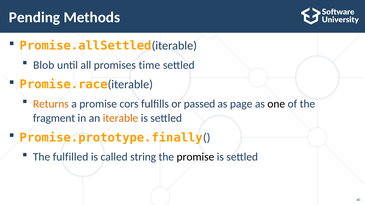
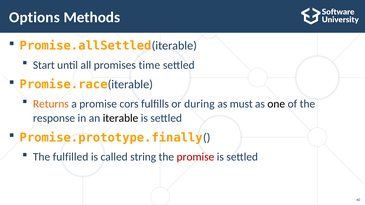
Pending: Pending -> Options
Blob: Blob -> Start
passed: passed -> during
page: page -> must
fragment: fragment -> response
iterable colour: orange -> black
promise at (195, 157) colour: black -> red
